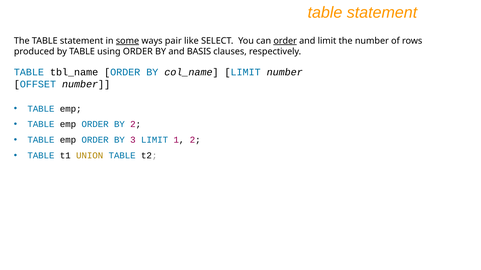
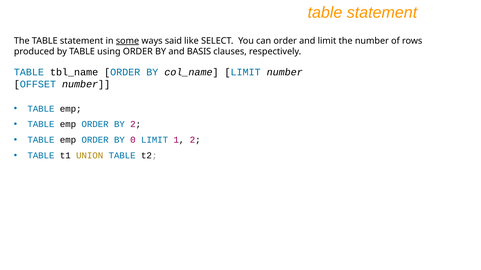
pair: pair -> said
order at (285, 41) underline: present -> none
3: 3 -> 0
